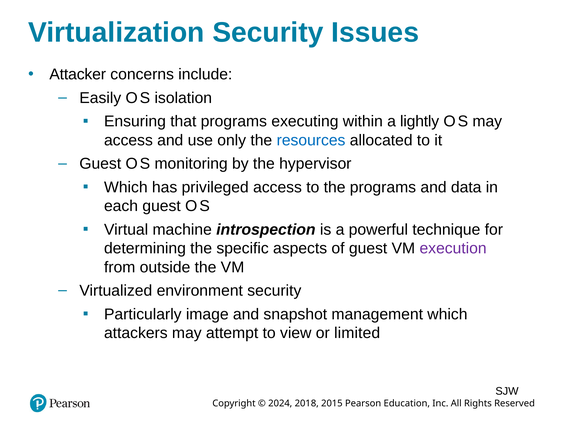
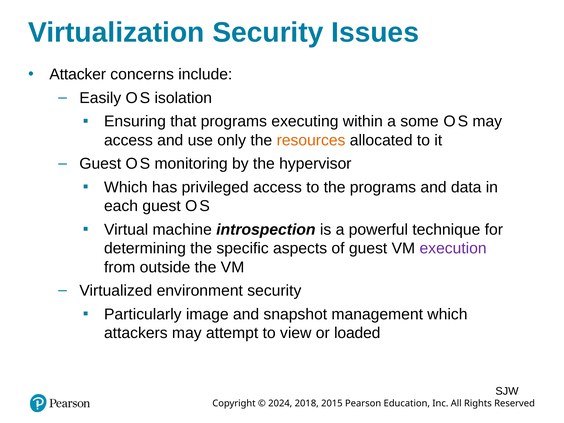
lightly: lightly -> some
resources colour: blue -> orange
limited: limited -> loaded
